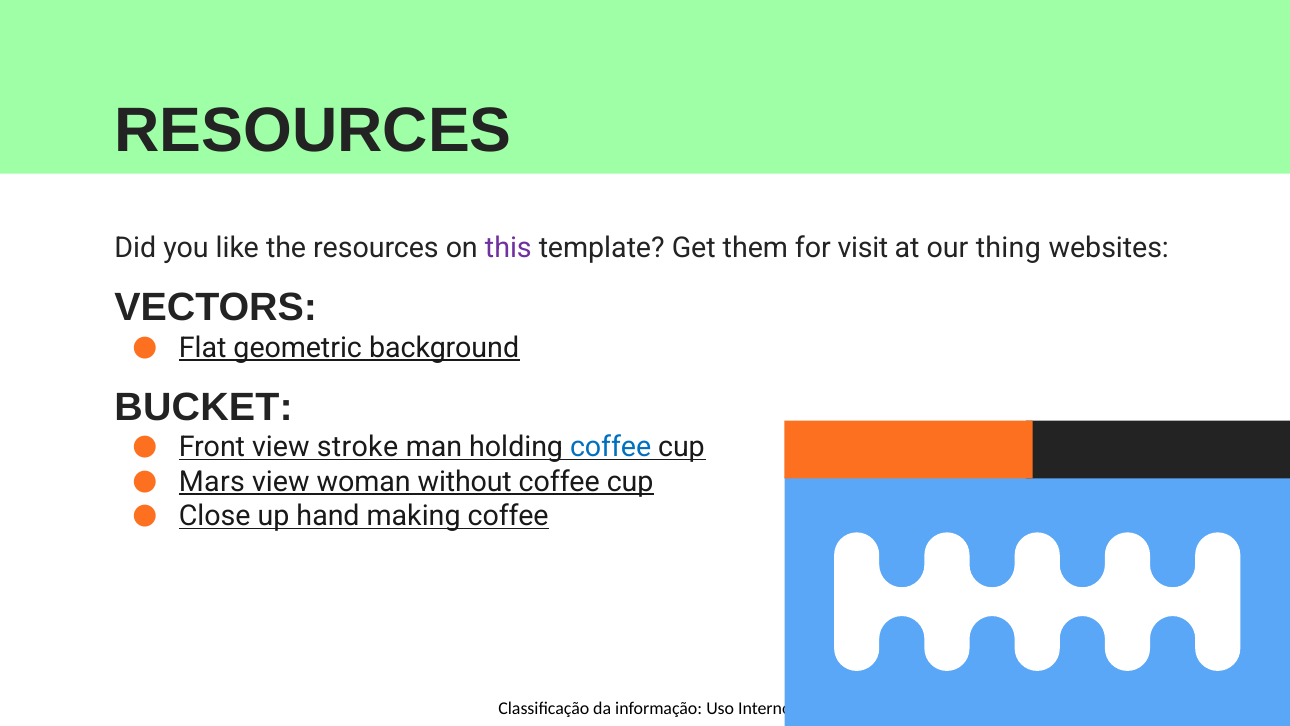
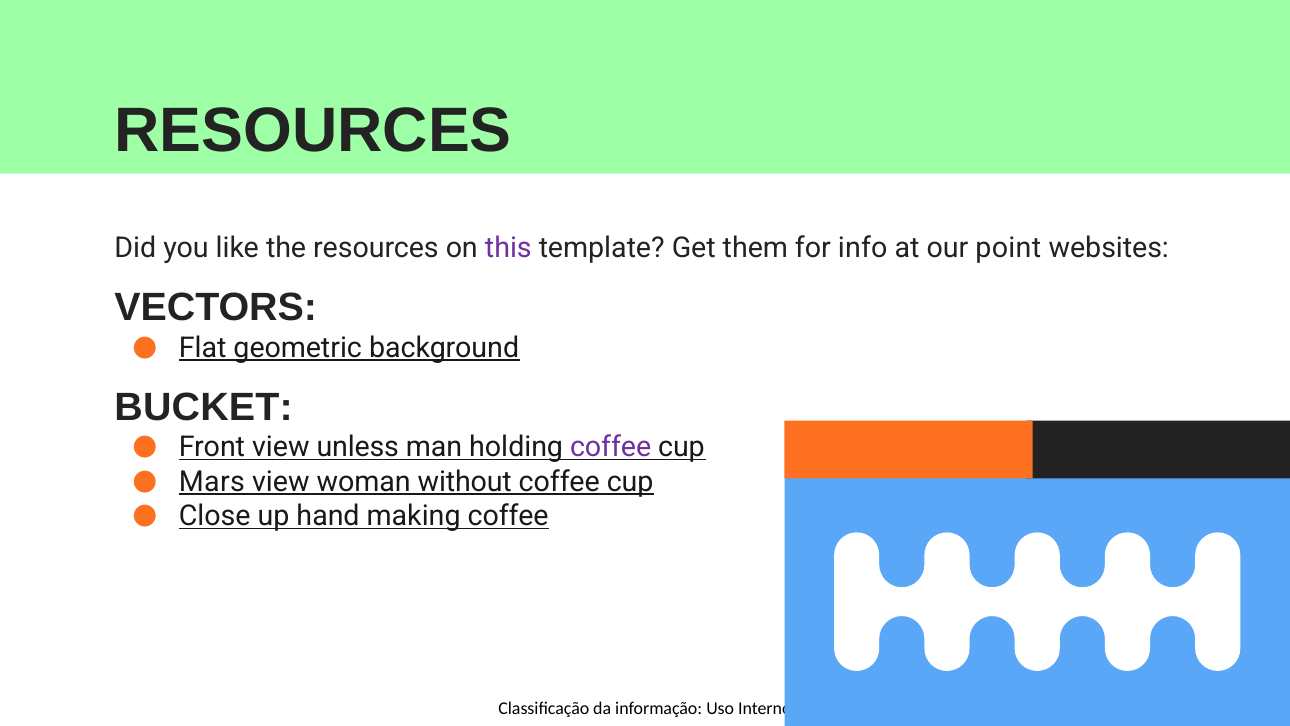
visit: visit -> info
thing: thing -> point
stroke: stroke -> unless
coffee at (611, 447) colour: blue -> purple
